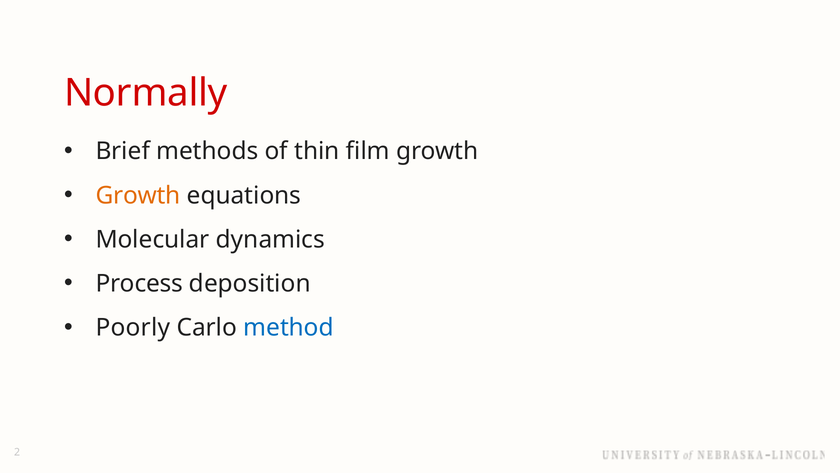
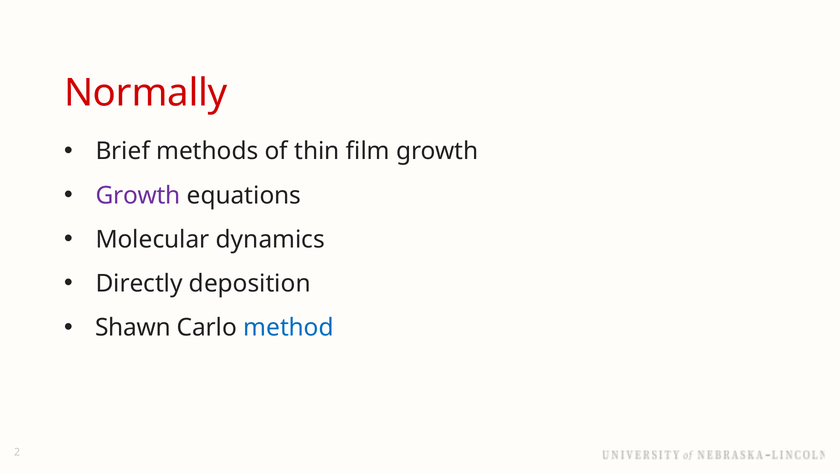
Growth at (138, 195) colour: orange -> purple
Process: Process -> Directly
Poorly: Poorly -> Shawn
